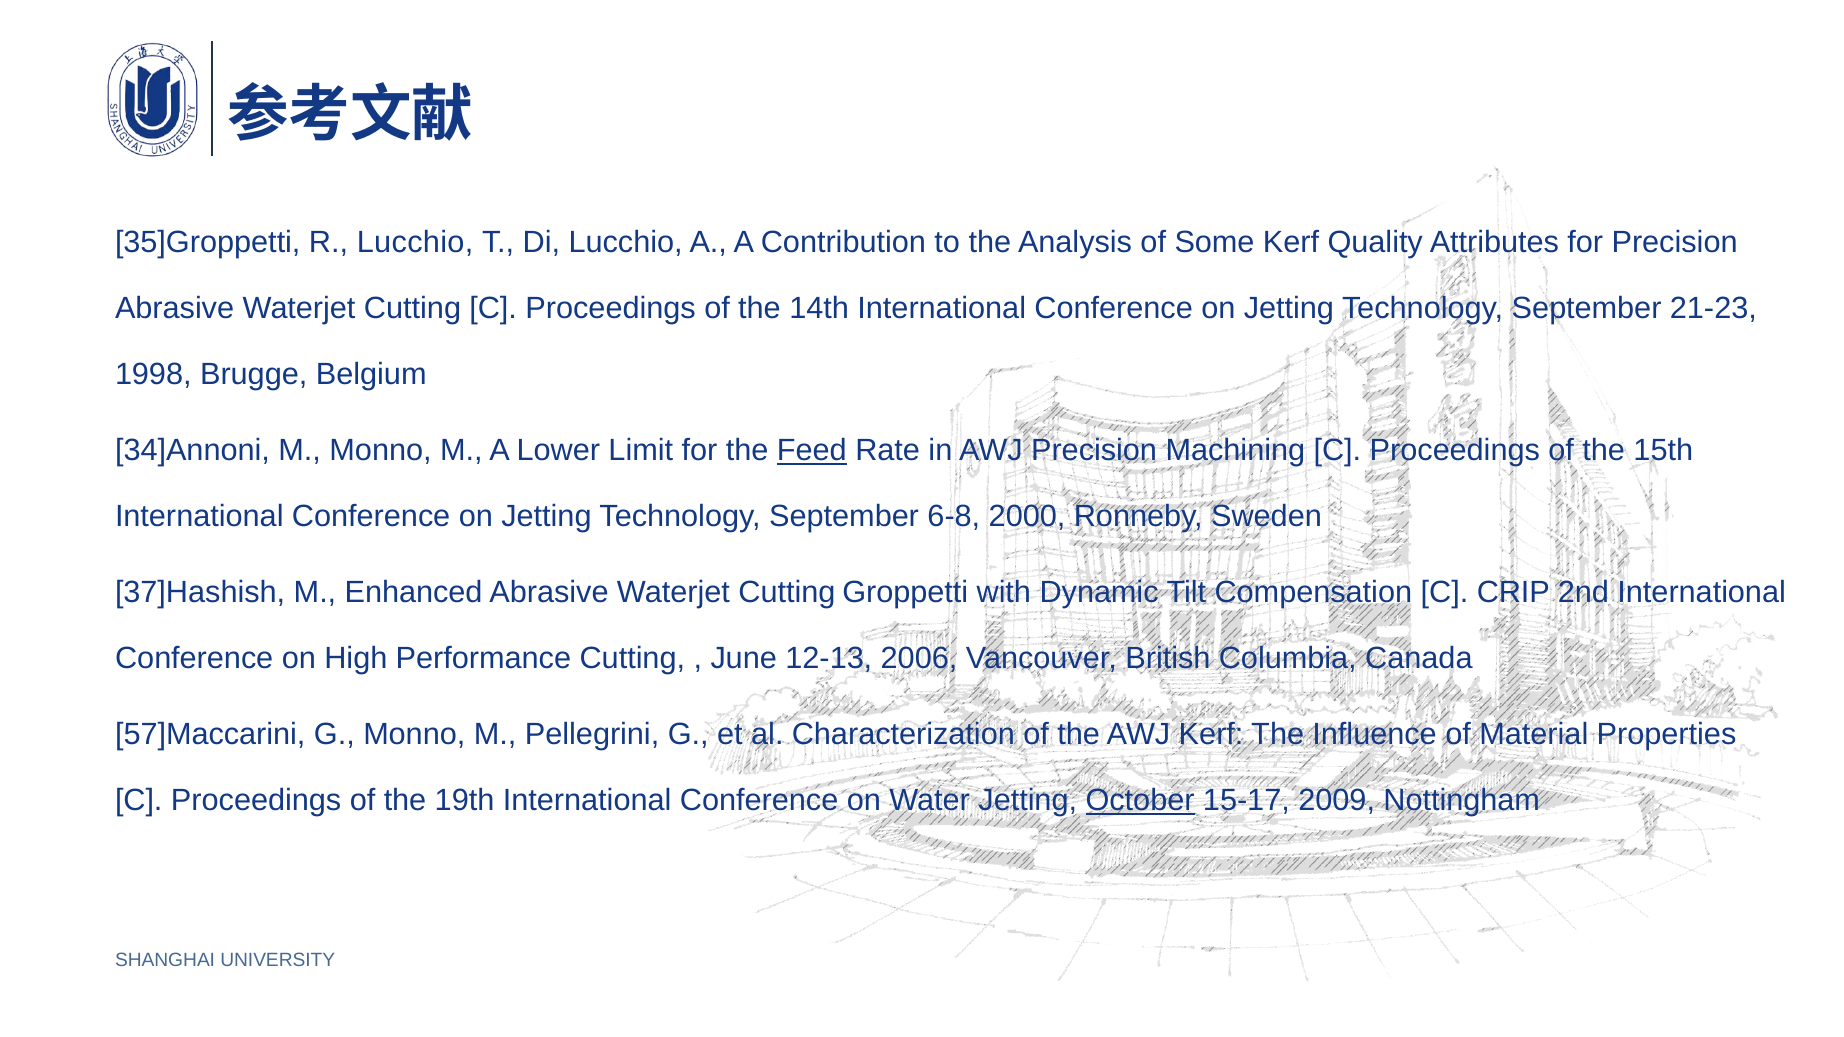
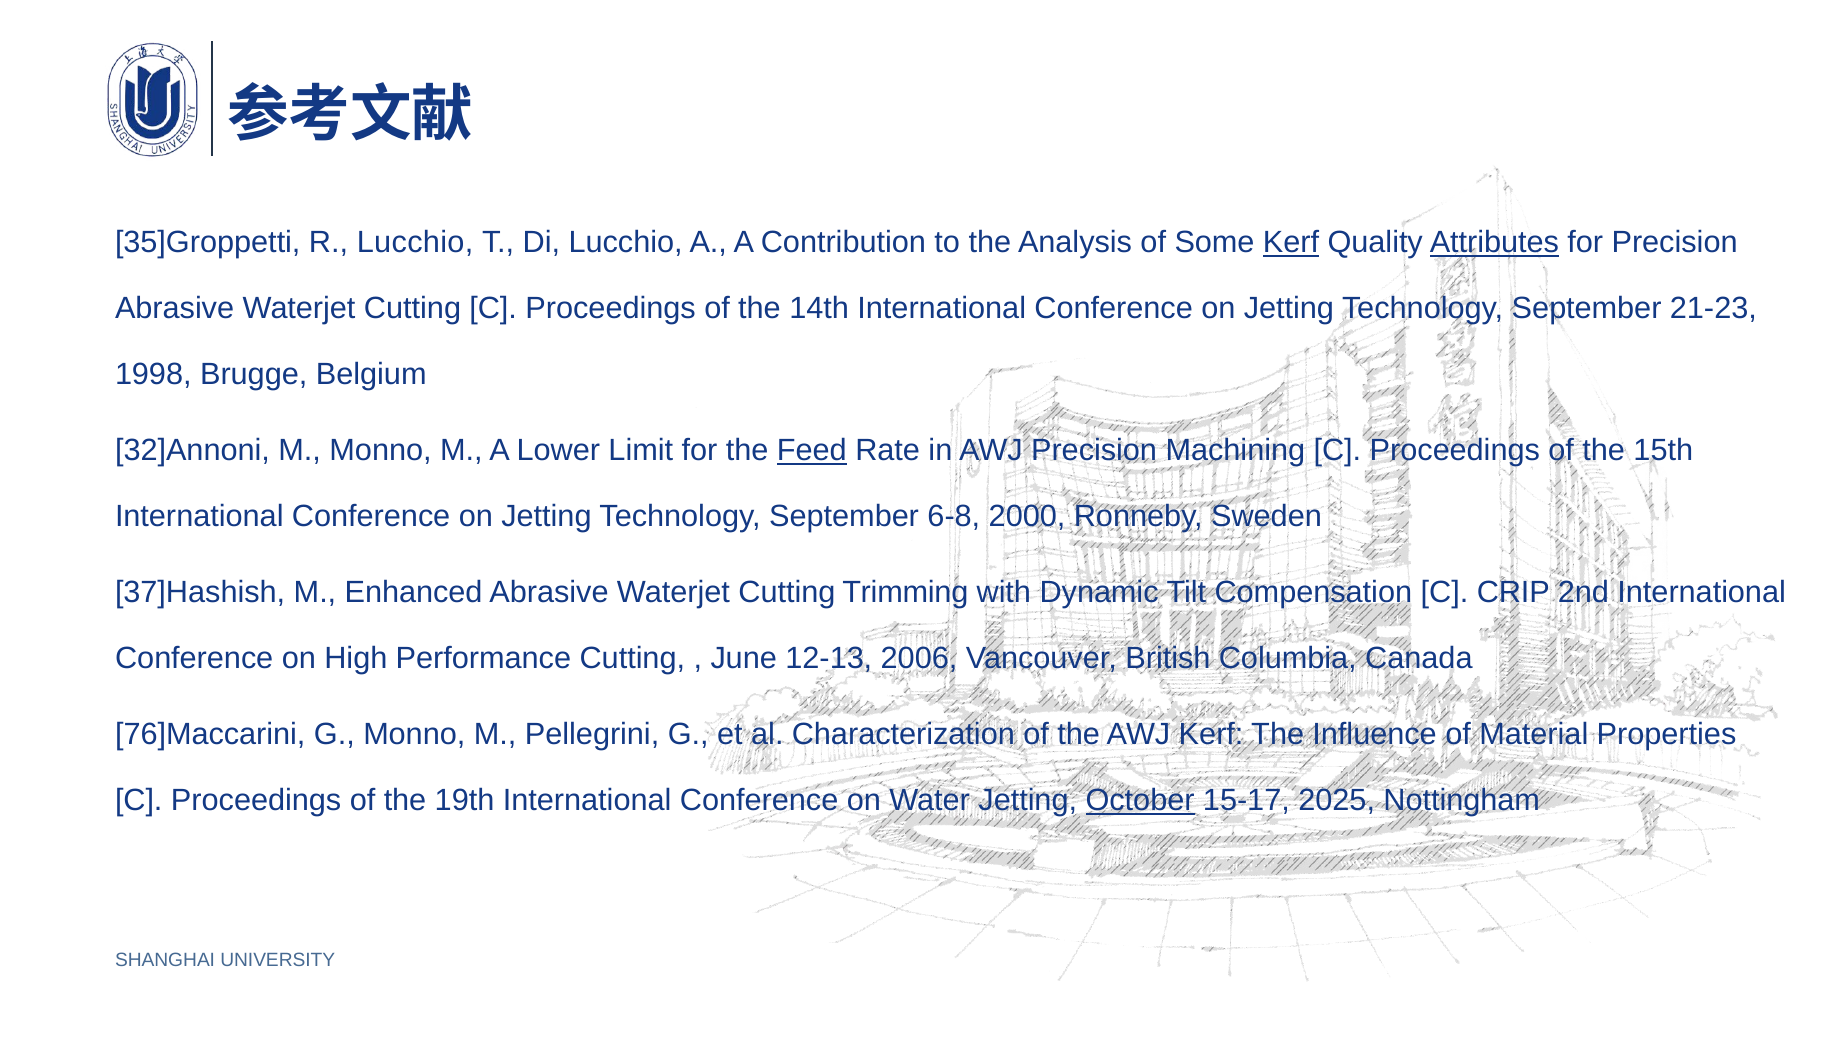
Kerf at (1291, 243) underline: none -> present
Attributes underline: none -> present
34]Annoni: 34]Annoni -> 32]Annoni
Groppetti: Groppetti -> Trimming
57]Maccarini: 57]Maccarini -> 76]Maccarini
2009: 2009 -> 2025
